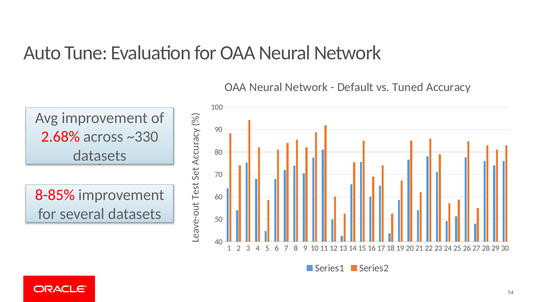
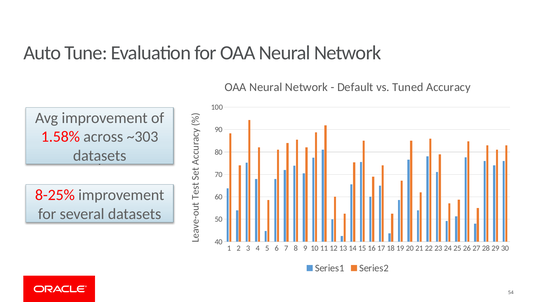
2.68%: 2.68% -> 1.58%
~330: ~330 -> ~303
8-85%: 8-85% -> 8-25%
